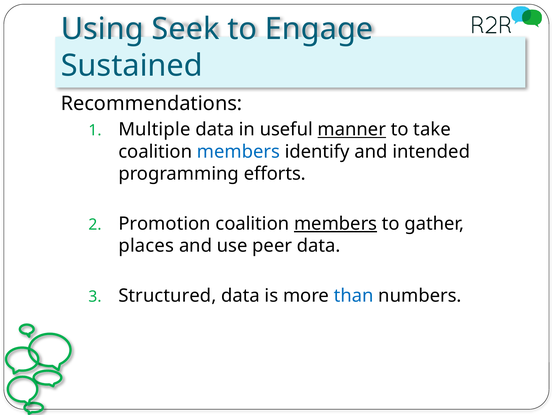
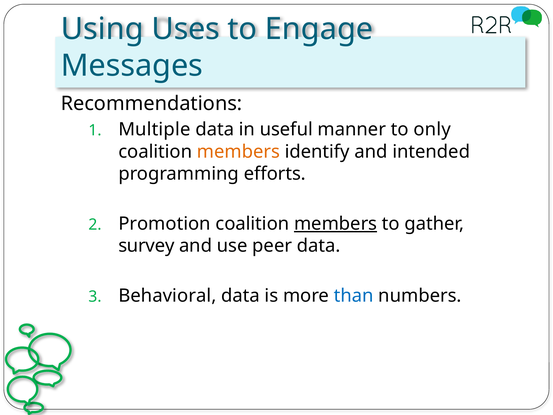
Seek: Seek -> Uses
Sustained: Sustained -> Messages
manner underline: present -> none
take: take -> only
members at (238, 152) colour: blue -> orange
places: places -> survey
Structured: Structured -> Behavioral
